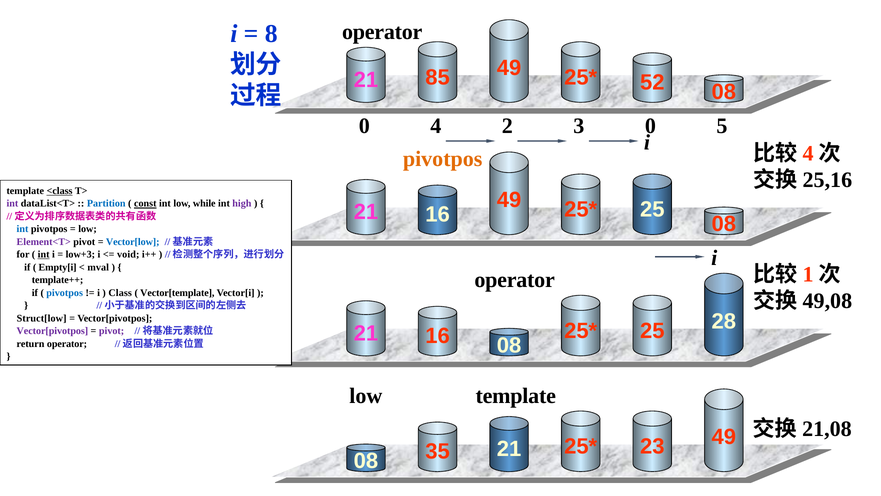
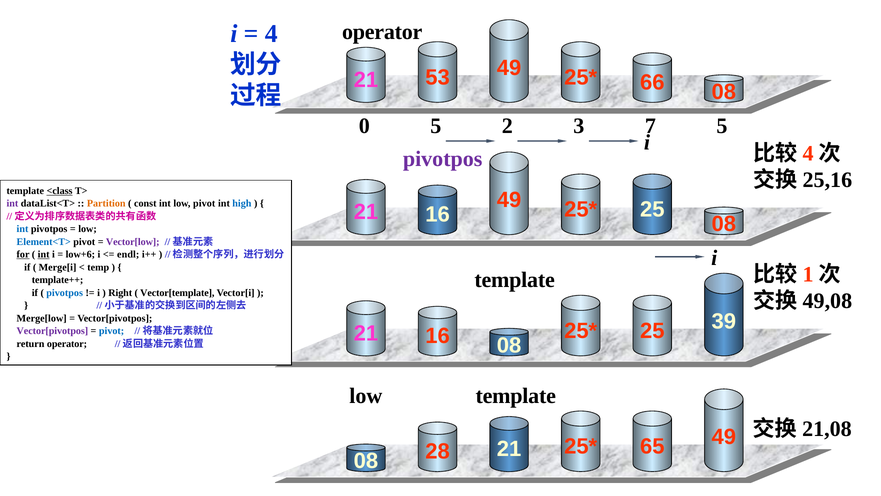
8: 8 -> 4
85: 85 -> 53
52: 52 -> 66
0 4: 4 -> 5
3 0: 0 -> 7
pivotpos at (443, 159) colour: orange -> purple
Partition colour: blue -> orange
const underline: present -> none
low while: while -> pivot
high colour: purple -> blue
Element<T> colour: purple -> blue
Vector[low colour: blue -> purple
for underline: none -> present
low+3: low+3 -> low+6
void: void -> endl
Empty[i: Empty[i -> Merge[i
mval: mval -> temp
operator at (515, 280): operator -> template
Class: Class -> Right
Struct[low: Struct[low -> Merge[low
28: 28 -> 39
pivot at (112, 331) colour: purple -> blue
35: 35 -> 28
23: 23 -> 65
